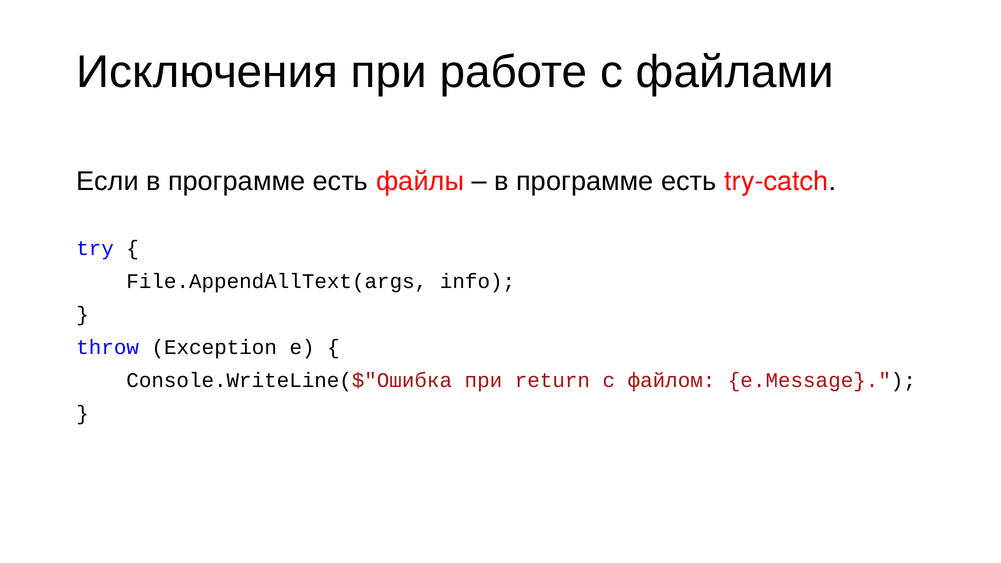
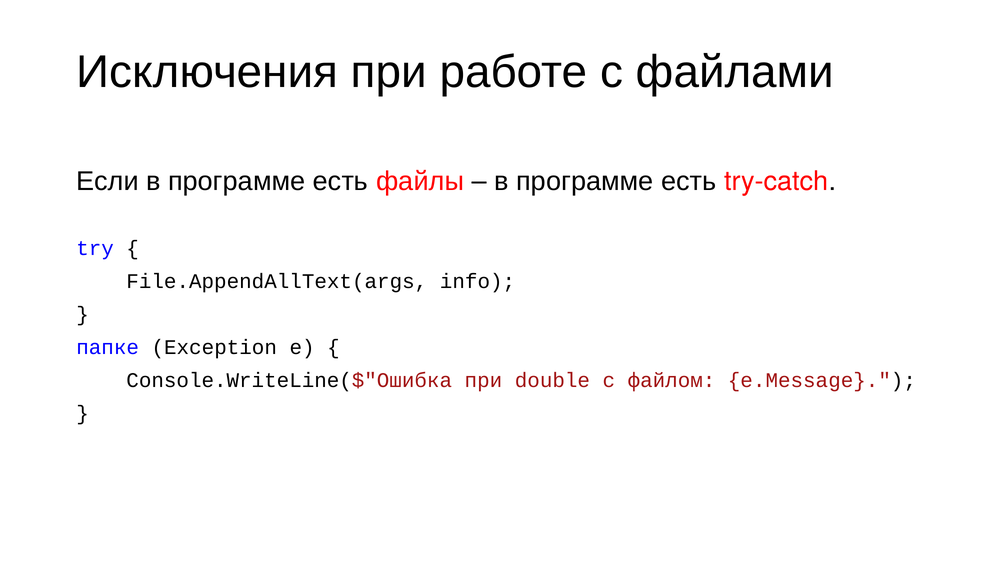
throw: throw -> папке
return: return -> double
